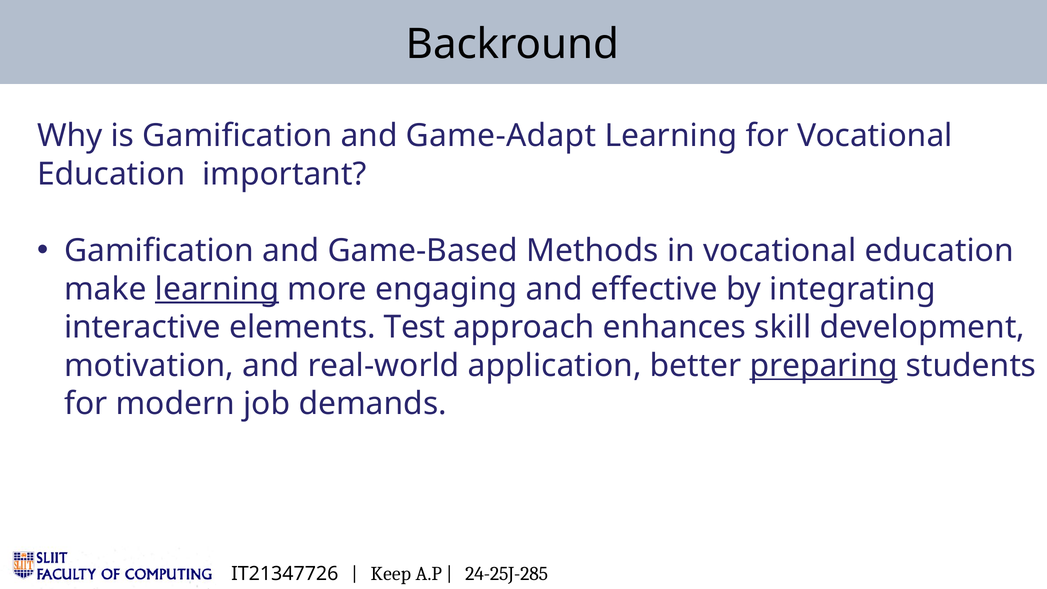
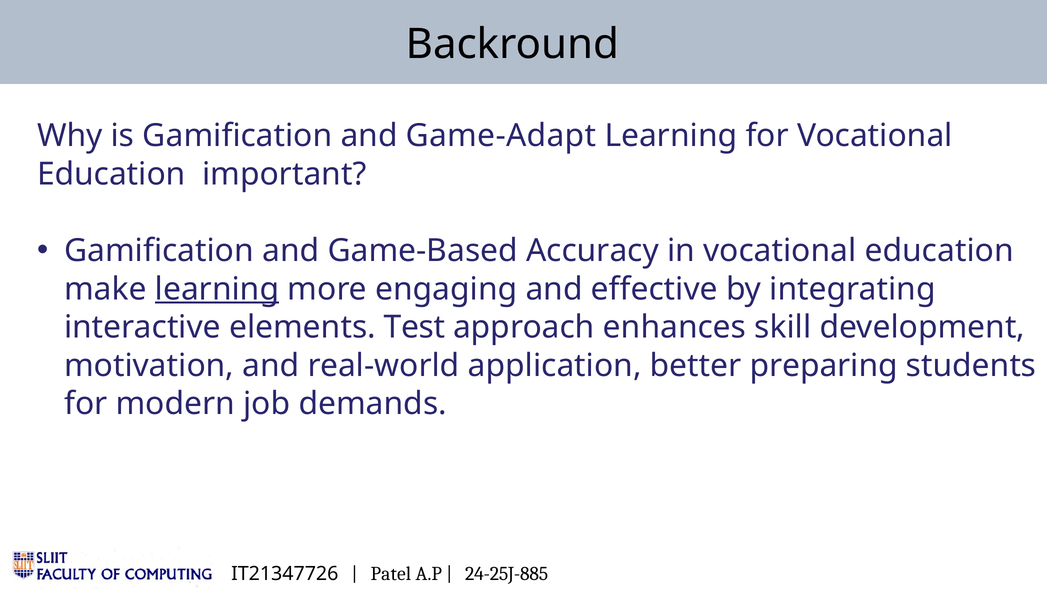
Methods: Methods -> Accuracy
preparing underline: present -> none
Keep: Keep -> Patel
24-25J-285: 24-25J-285 -> 24-25J-885
